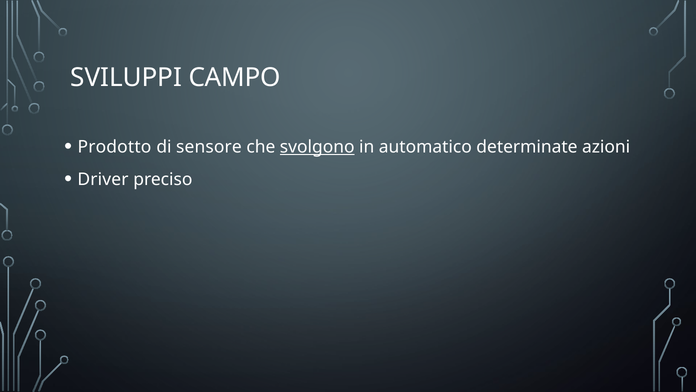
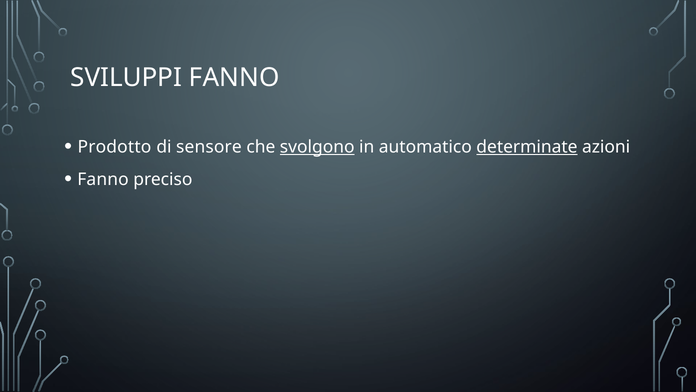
SVILUPPI CAMPO: CAMPO -> FANNO
determinate underline: none -> present
Driver at (103, 179): Driver -> Fanno
